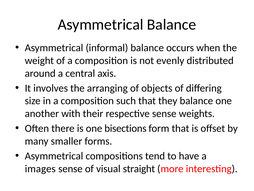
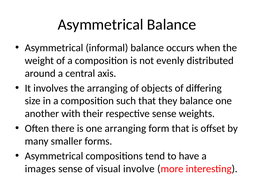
one bisections: bisections -> arranging
straight: straight -> involve
